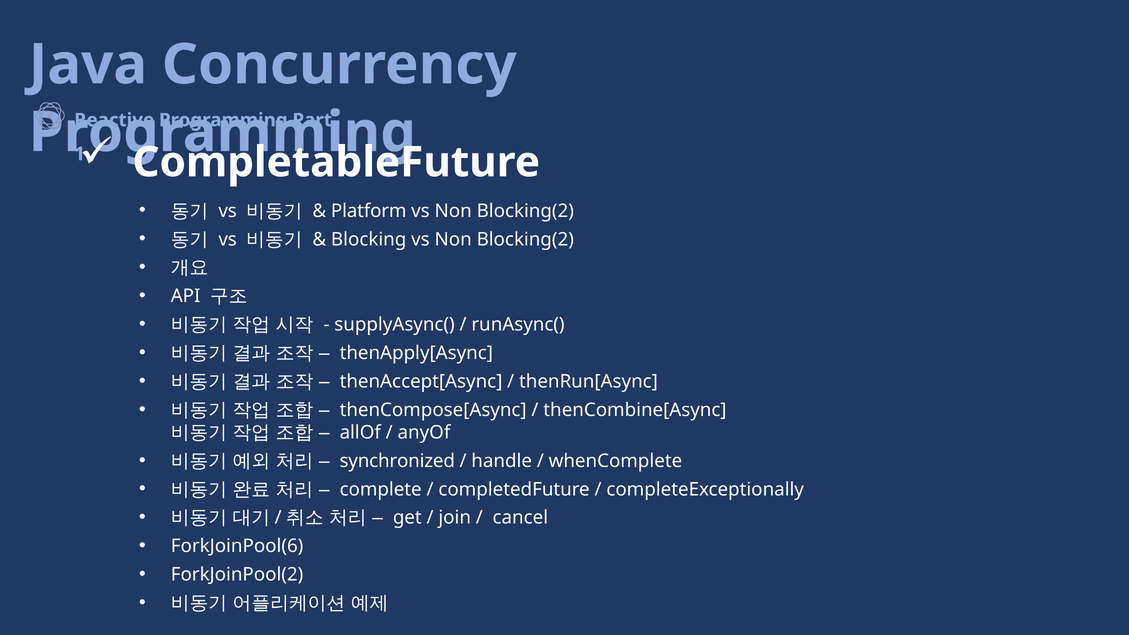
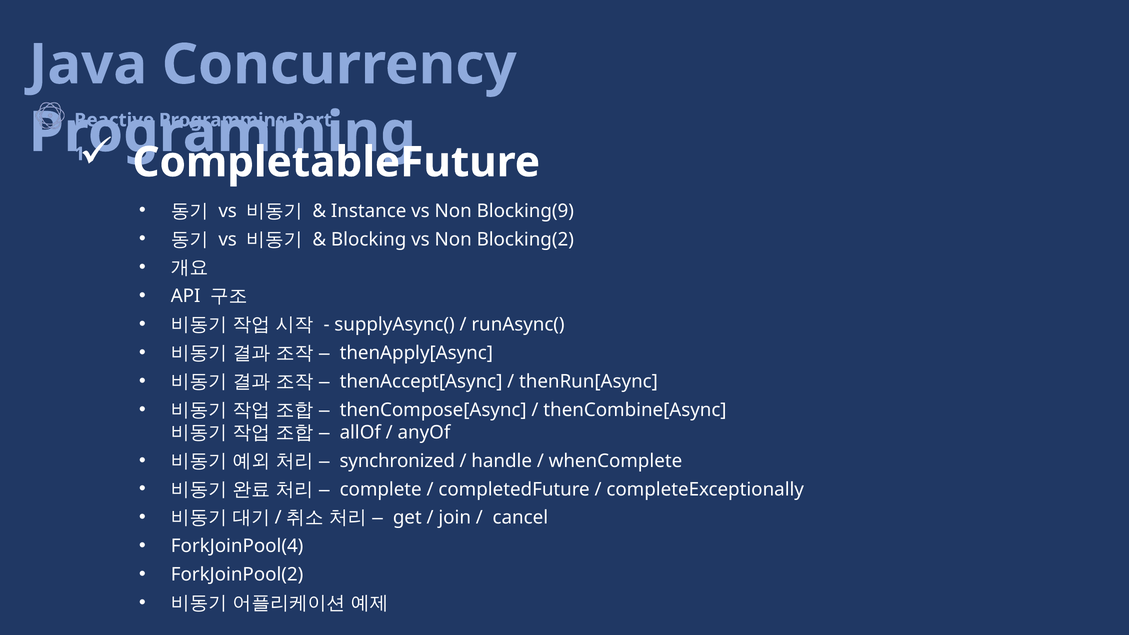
Platform: Platform -> Instance
Blocking(2 at (525, 211): Blocking(2 -> Blocking(9
ForkJoinPool(6: ForkJoinPool(6 -> ForkJoinPool(4
